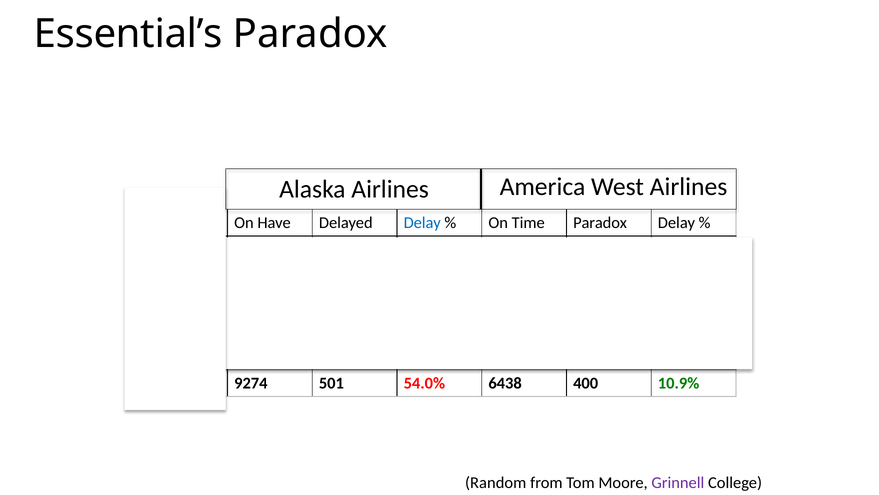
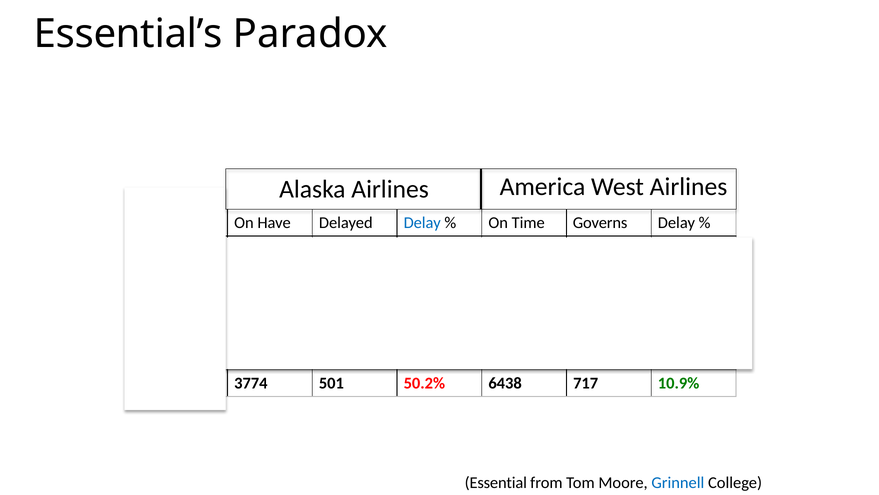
Time Paradox: Paradox -> Governs
9274: 9274 -> 3774
54.0%: 54.0% -> 50.2%
400: 400 -> 717
Random: Random -> Essential
Grinnell colour: purple -> blue
